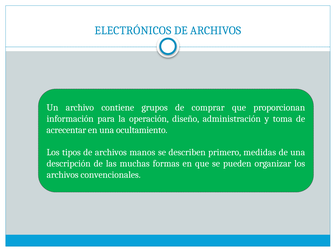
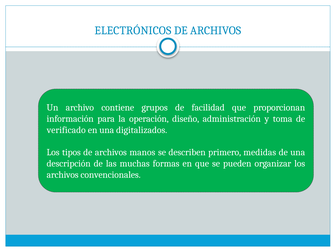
comprar: comprar -> facilidad
acrecentar: acrecentar -> verificado
ocultamiento: ocultamiento -> digitalizados
